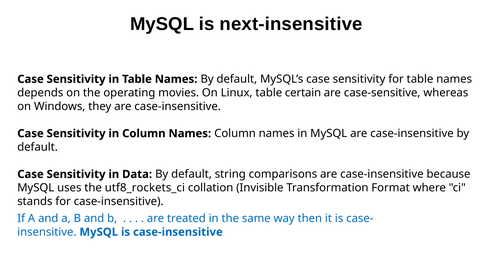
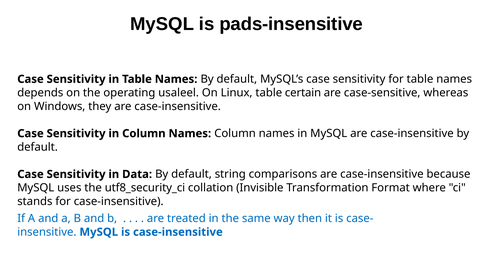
next-insensitive: next-insensitive -> pads-insensitive
movies: movies -> usaleel
utf8_rockets_ci: utf8_rockets_ci -> utf8_security_ci
